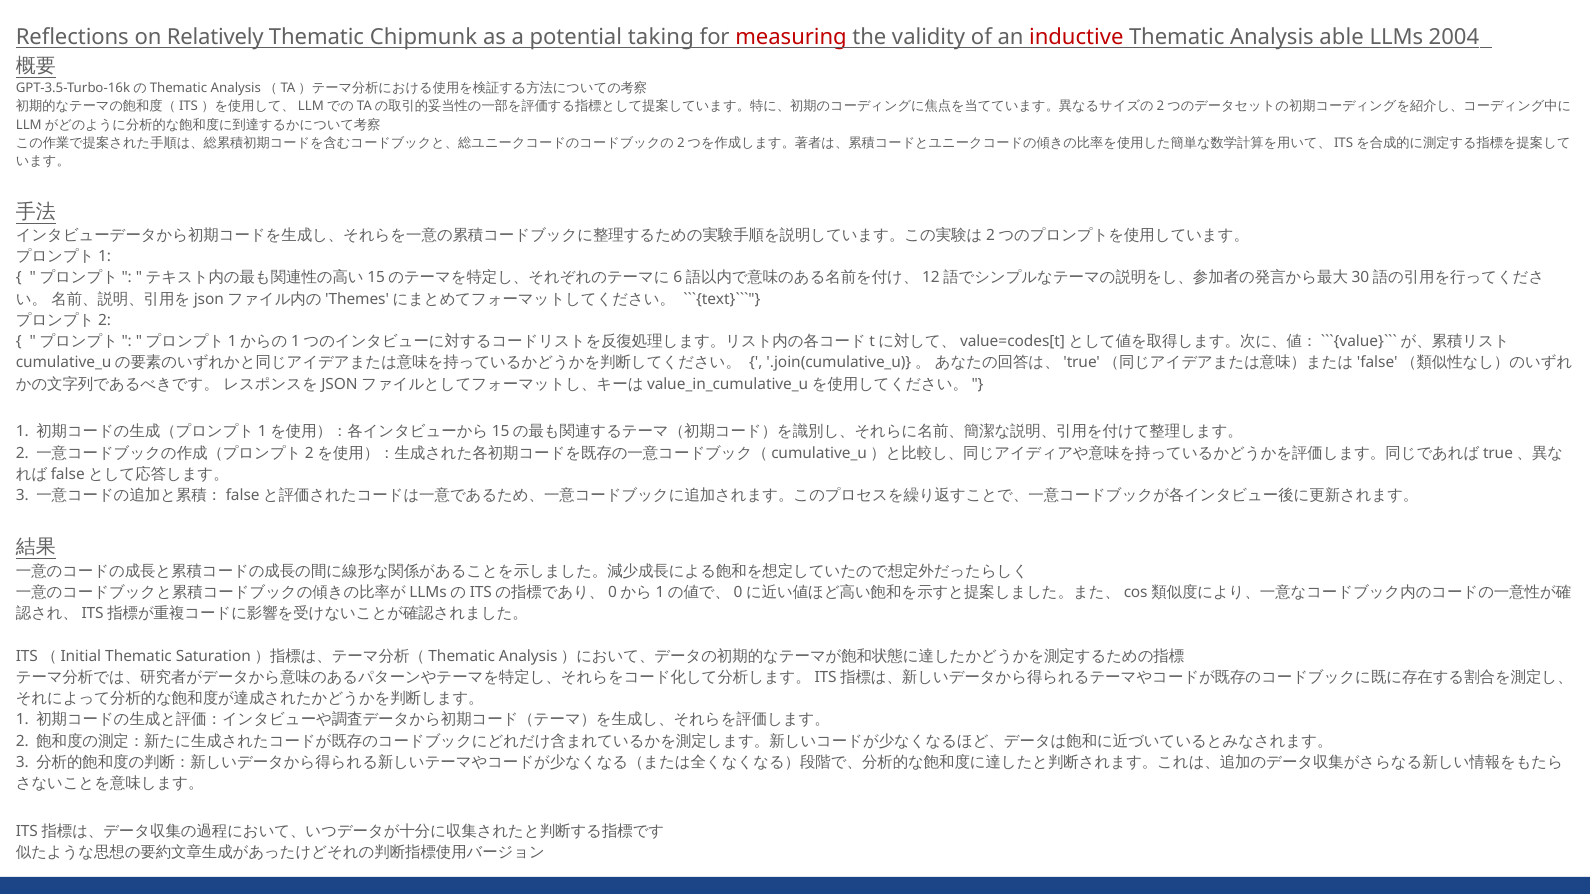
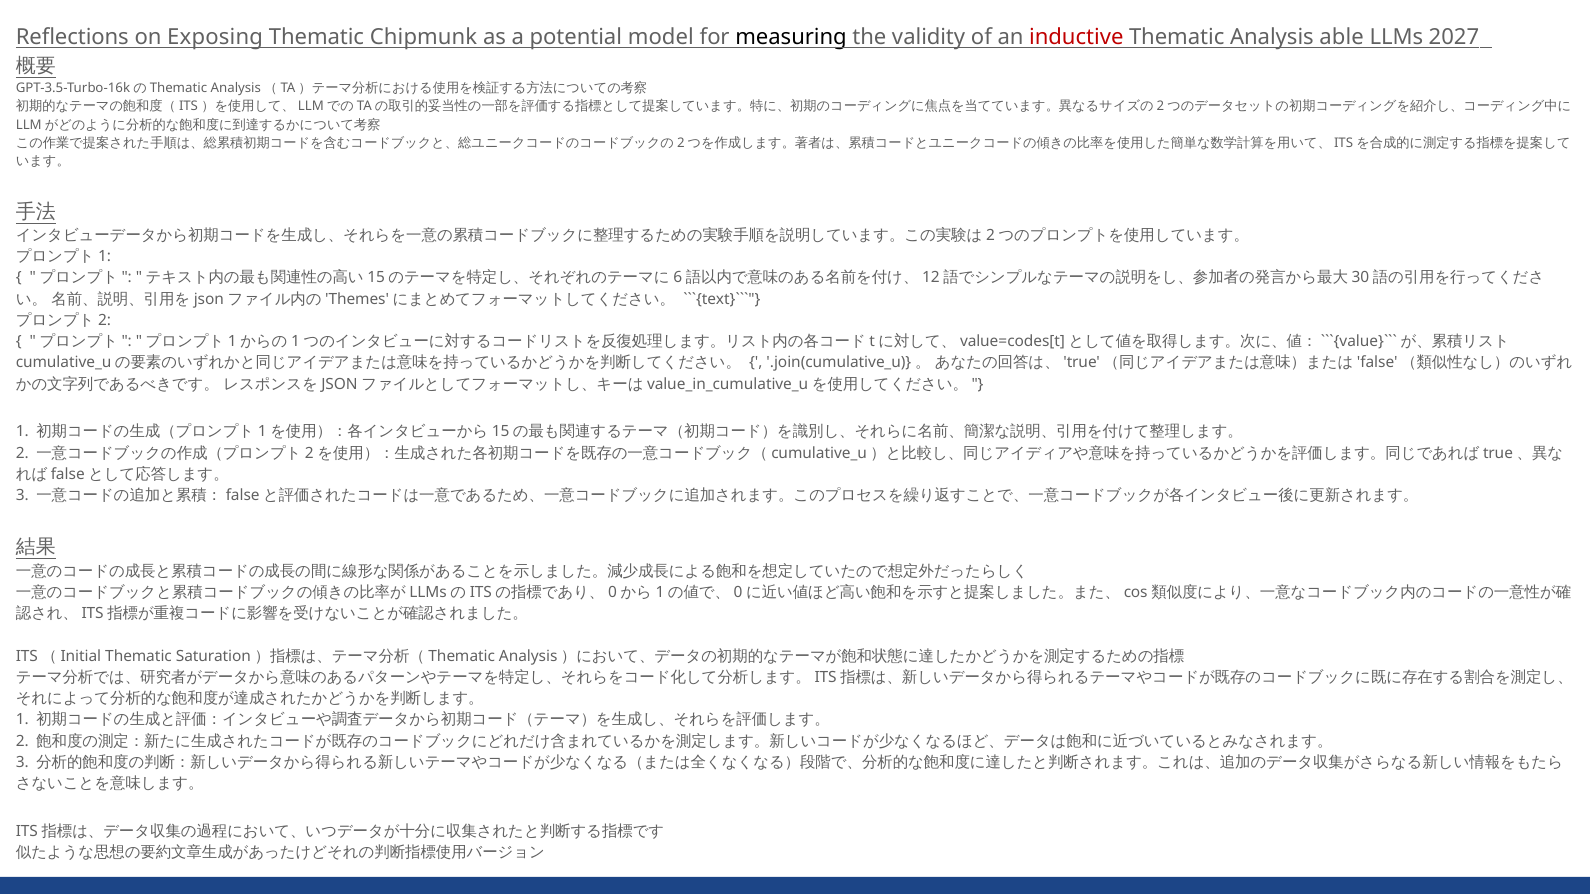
Relatively: Relatively -> Exposing
taking: taking -> model
measuring colour: red -> black
2004: 2004 -> 2027
